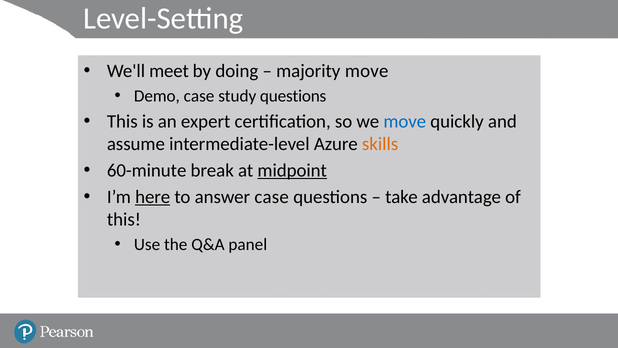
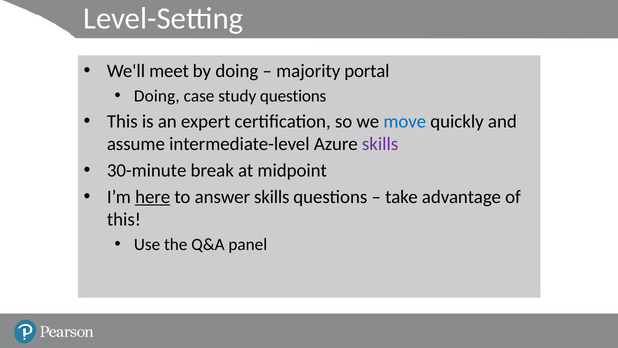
majority move: move -> portal
Demo at (157, 96): Demo -> Doing
skills at (380, 144) colour: orange -> purple
60-minute: 60-minute -> 30-minute
midpoint underline: present -> none
answer case: case -> skills
